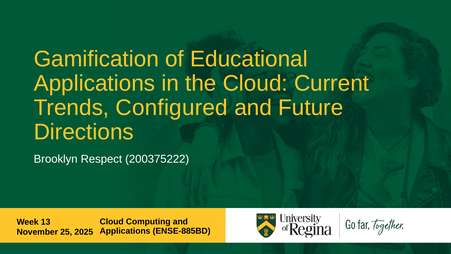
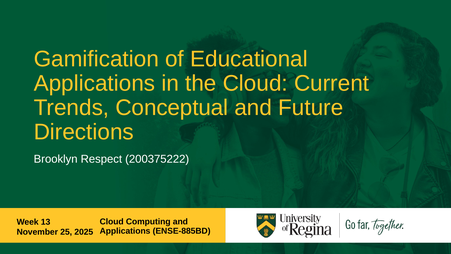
Configured: Configured -> Conceptual
